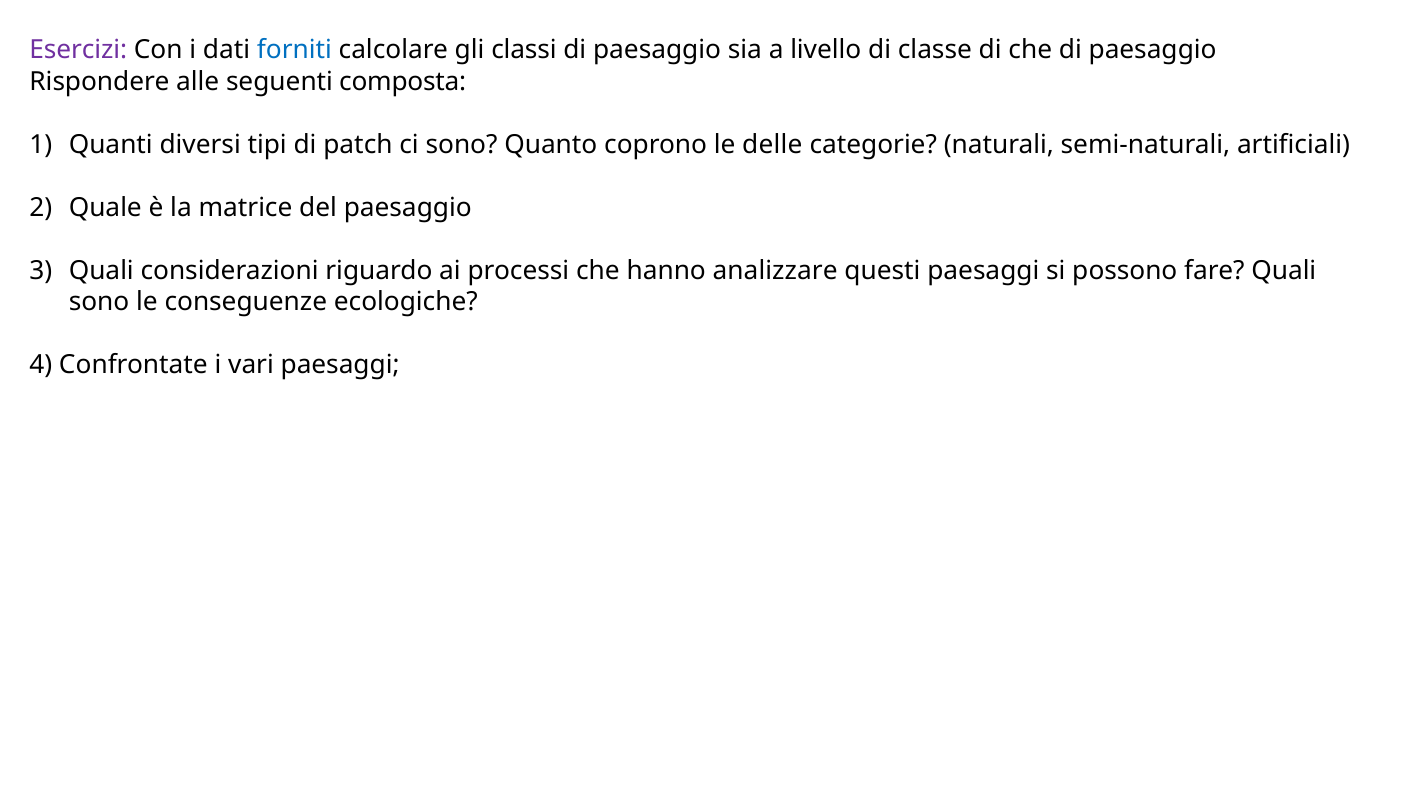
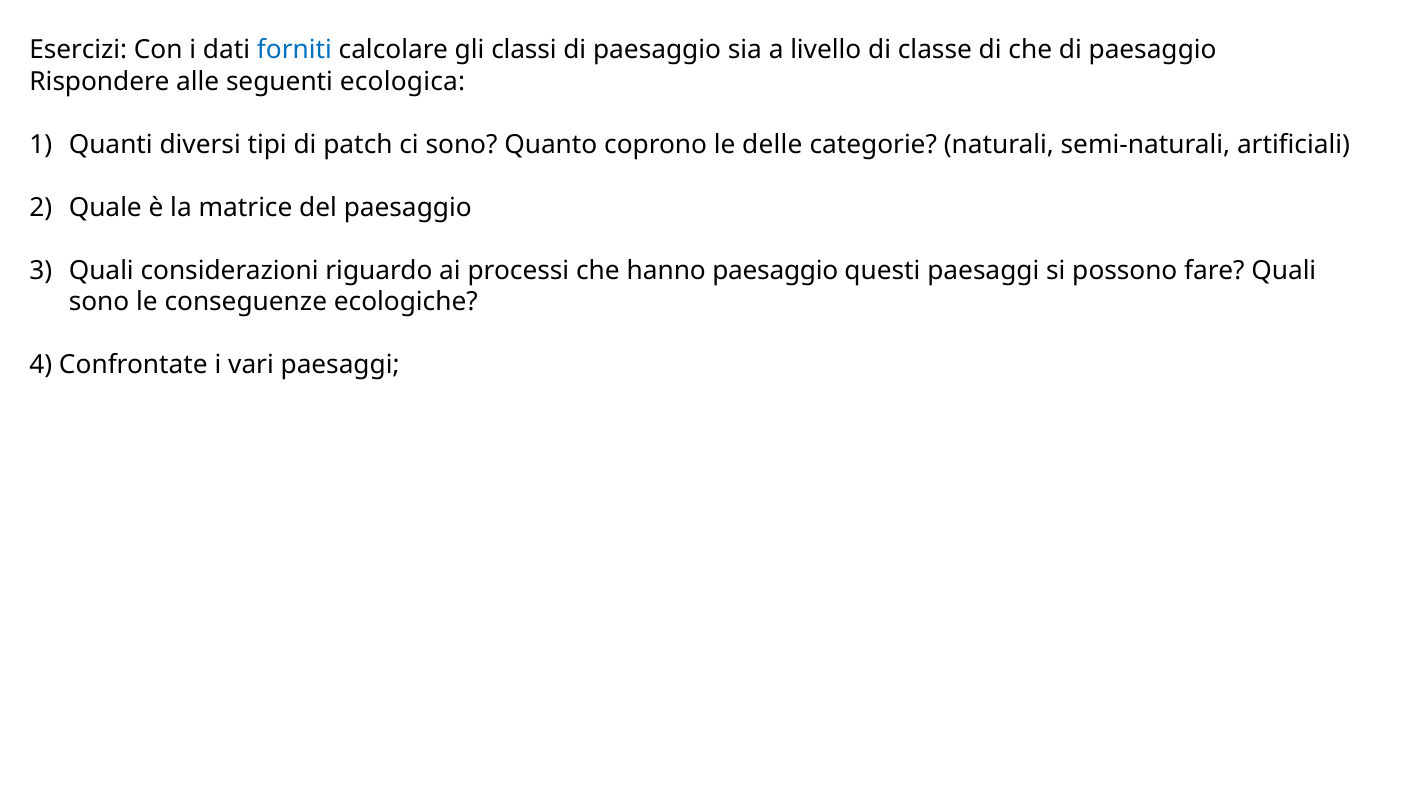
Esercizi colour: purple -> black
composta: composta -> ecologica
hanno analizzare: analizzare -> paesaggio
